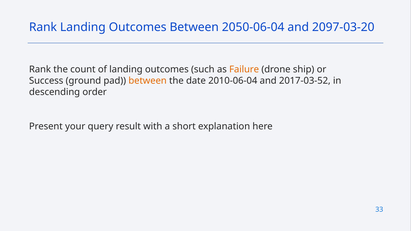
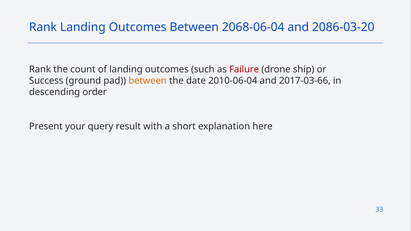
2050-06-04: 2050-06-04 -> 2068-06-04
2097-03-20: 2097-03-20 -> 2086-03-20
Failure colour: orange -> red
2017-03-52: 2017-03-52 -> 2017-03-66
